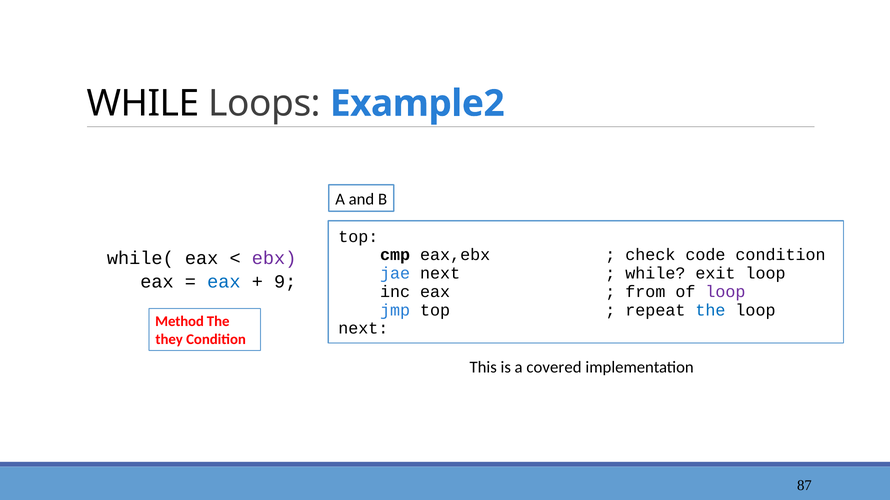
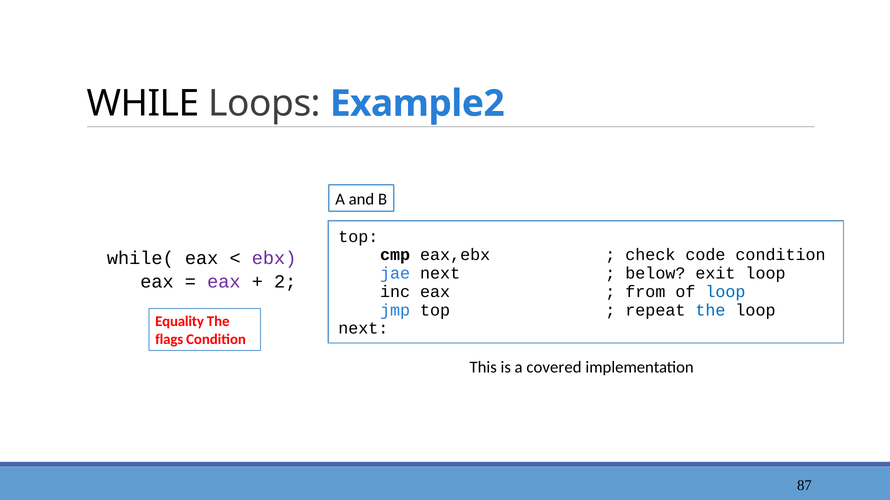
while at (655, 274): while -> below
eax at (224, 282) colour: blue -> purple
9: 9 -> 2
loop at (725, 292) colour: purple -> blue
Method: Method -> Equality
they: they -> flags
